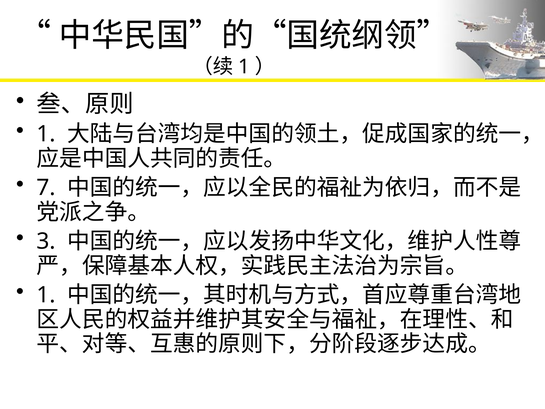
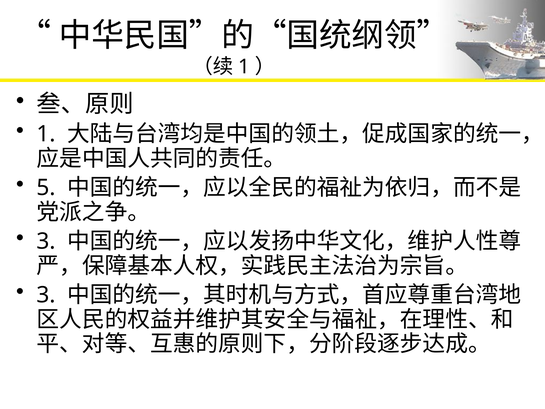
7: 7 -> 5
1 at (46, 295): 1 -> 3
